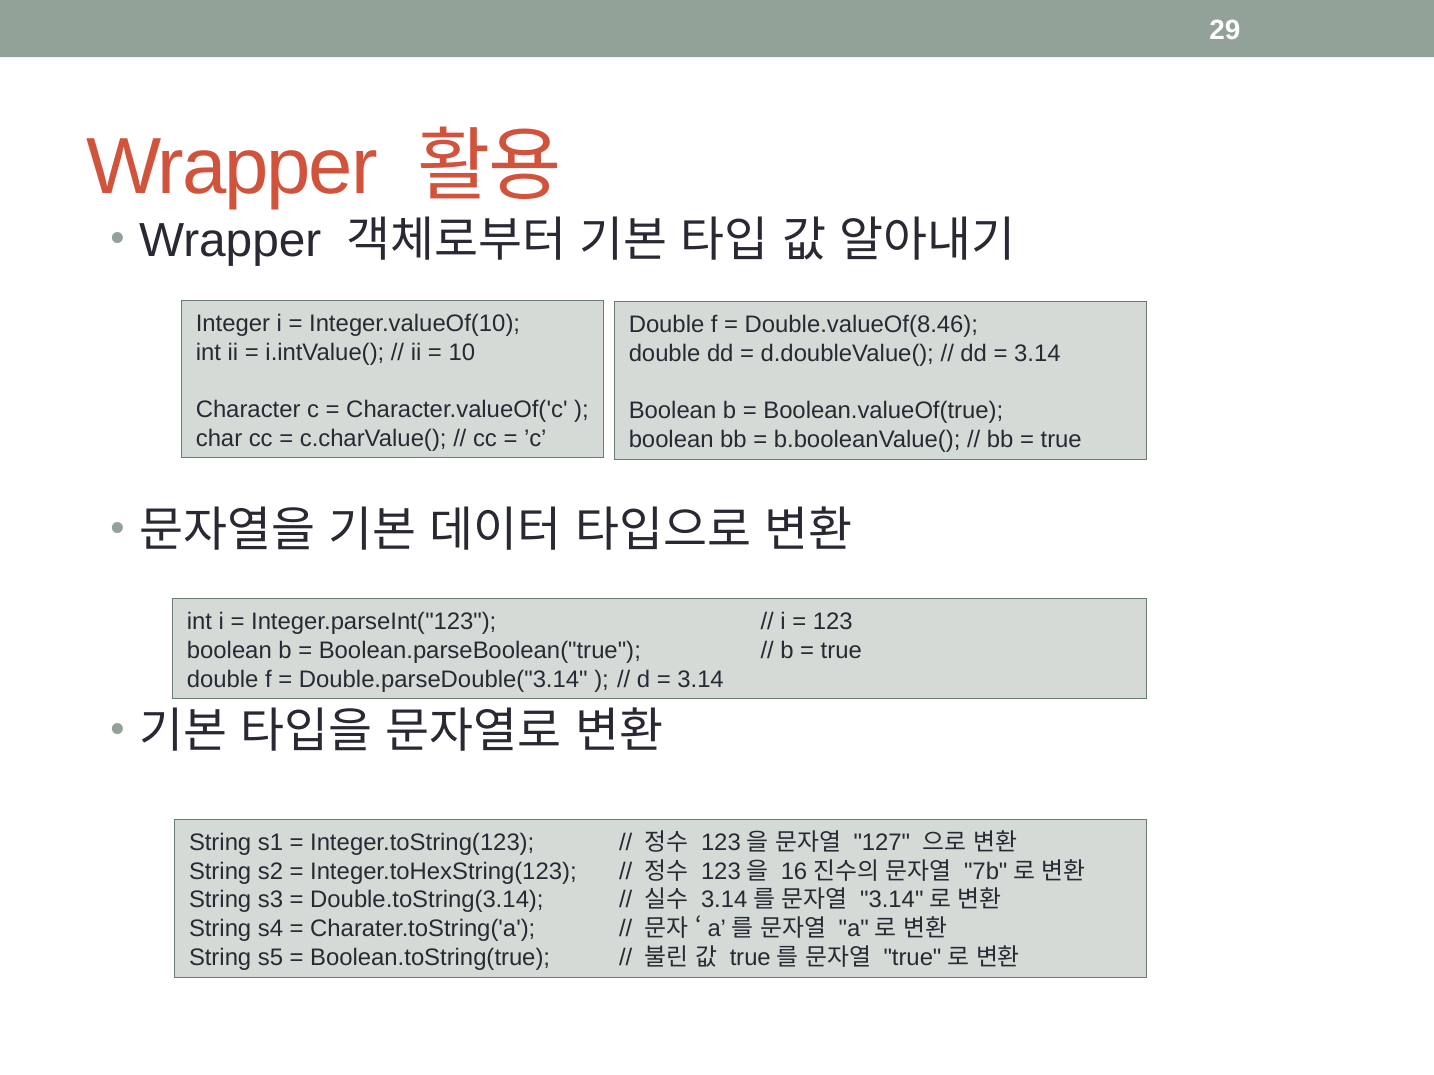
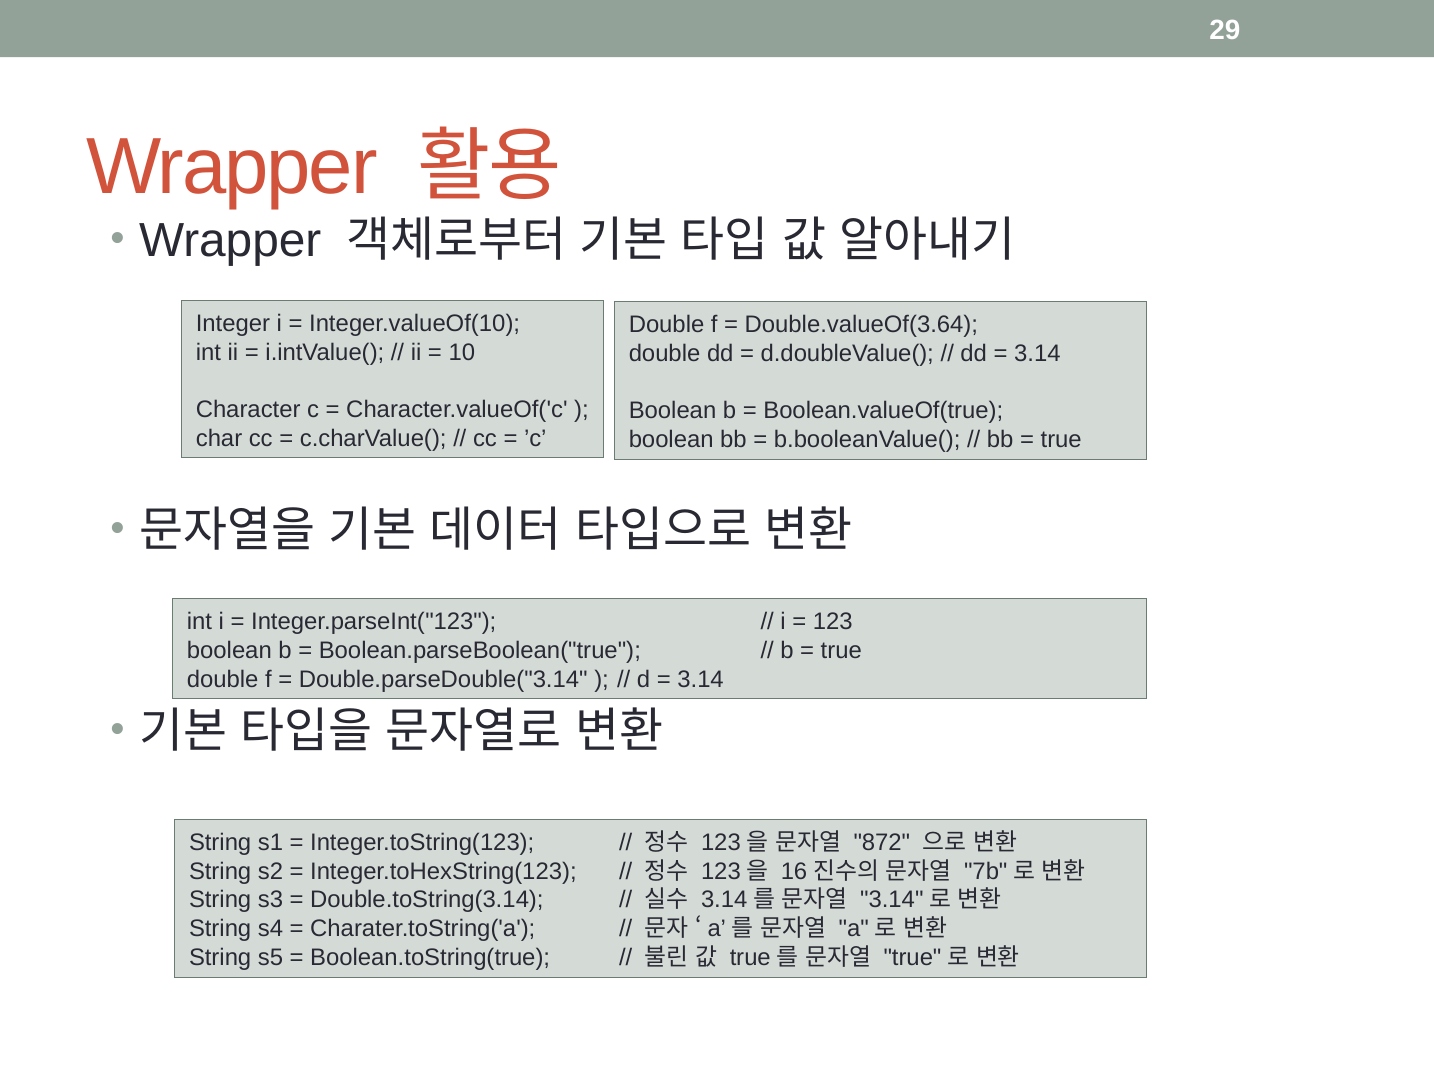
Double.valueOf(8.46: Double.valueOf(8.46 -> Double.valueOf(3.64
127: 127 -> 872
